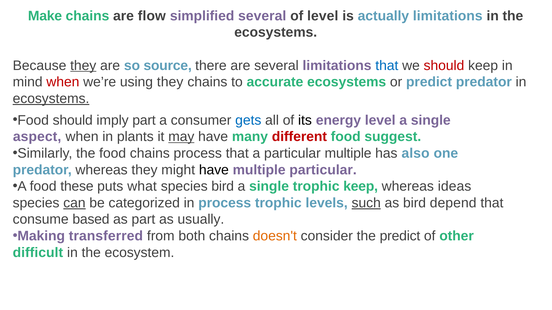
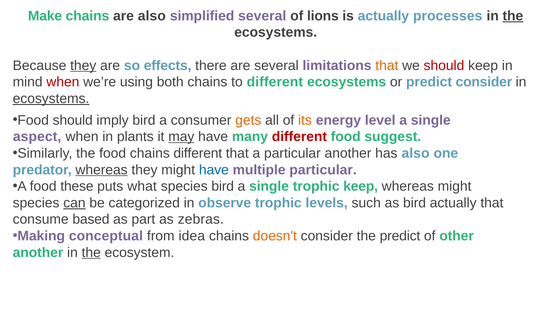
are flow: flow -> also
of level: level -> lions
actually limitations: limitations -> processes
the at (513, 16) underline: none -> present
source: source -> effects
that at (387, 66) colour: blue -> orange
using they: they -> both
to accurate: accurate -> different
predict predator: predator -> consider
imply part: part -> bird
gets colour: blue -> orange
its colour: black -> orange
chains process: process -> different
particular multiple: multiple -> another
whereas at (102, 170) underline: none -> present
have at (214, 170) colour: black -> blue
whereas ideas: ideas -> might
in process: process -> observe
such underline: present -> none
bird depend: depend -> actually
usually: usually -> zebras
transferred: transferred -> conceptual
both: both -> idea
difficult at (38, 253): difficult -> another
the at (91, 253) underline: none -> present
